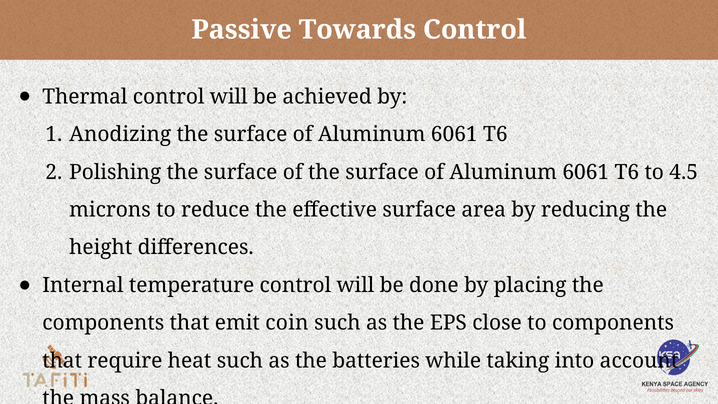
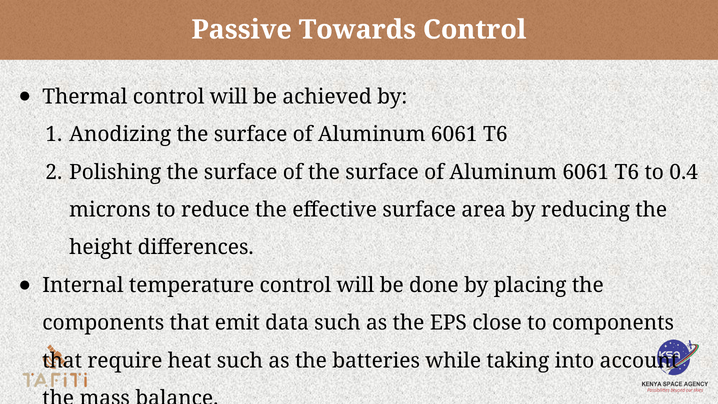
4.5: 4.5 -> 0.4
coin: coin -> data
